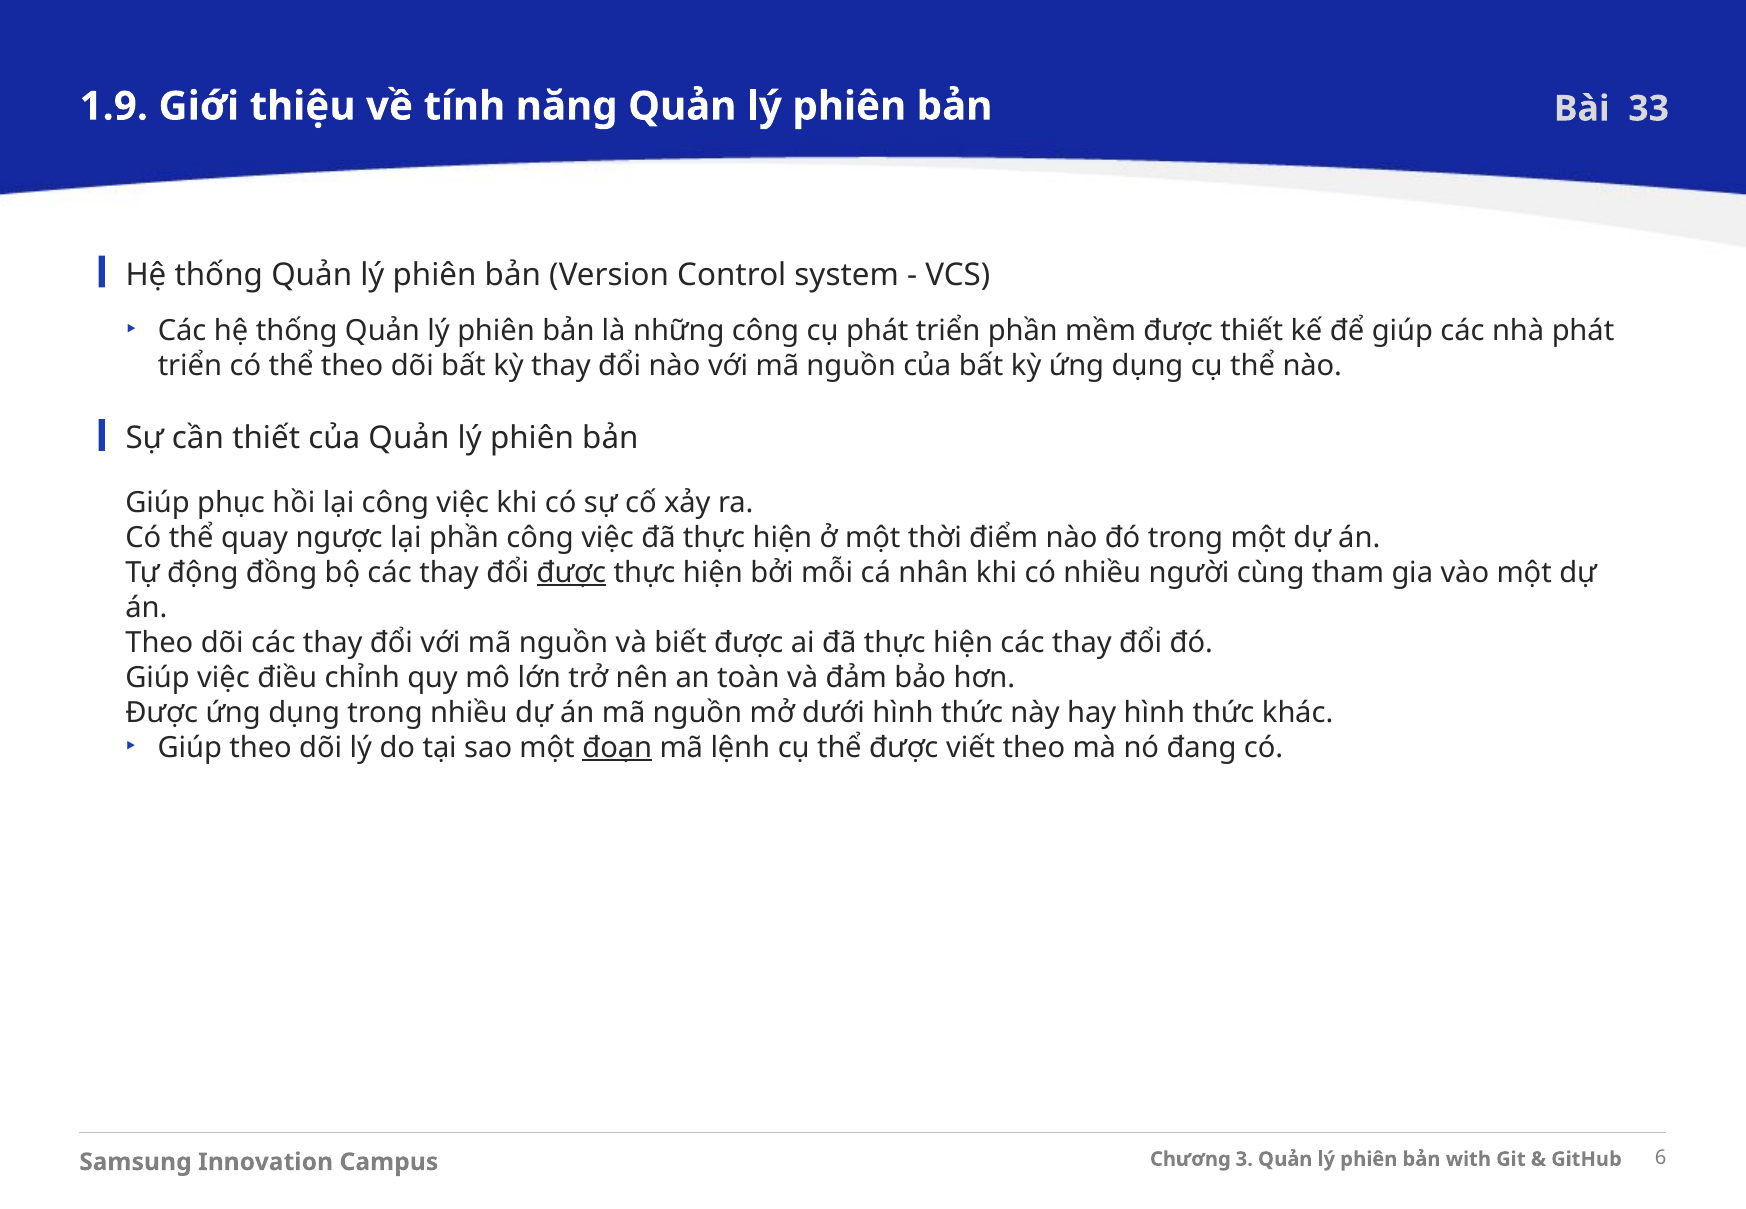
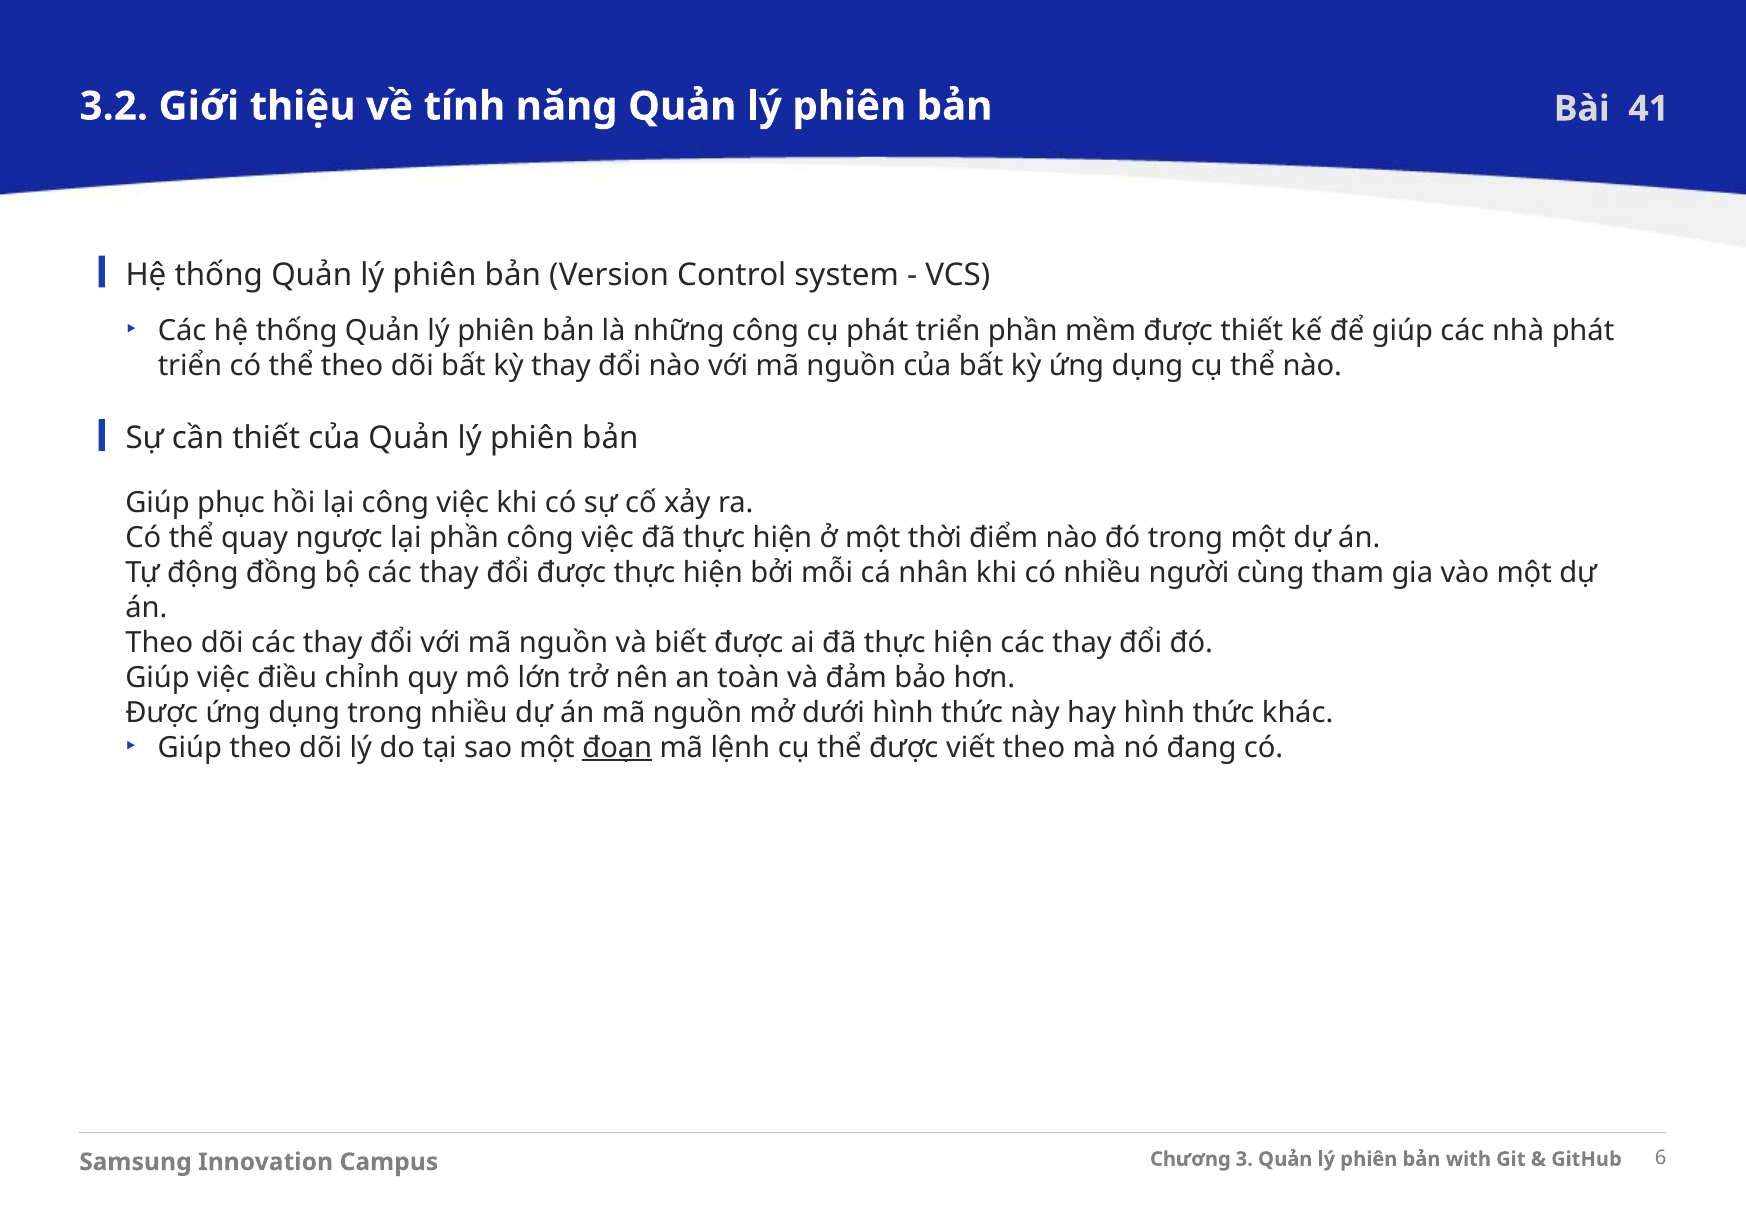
1.9: 1.9 -> 3.2
33: 33 -> 41
được at (571, 573) underline: present -> none
